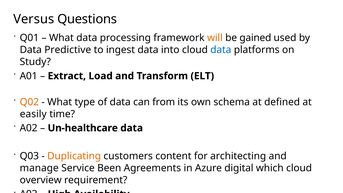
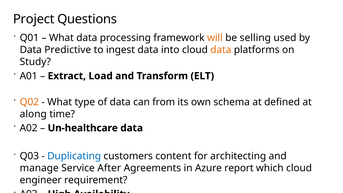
Versus: Versus -> Project
gained: gained -> selling
data at (221, 50) colour: blue -> orange
easily: easily -> along
Duplicating colour: orange -> blue
Been: Been -> After
digital: digital -> report
overview: overview -> engineer
